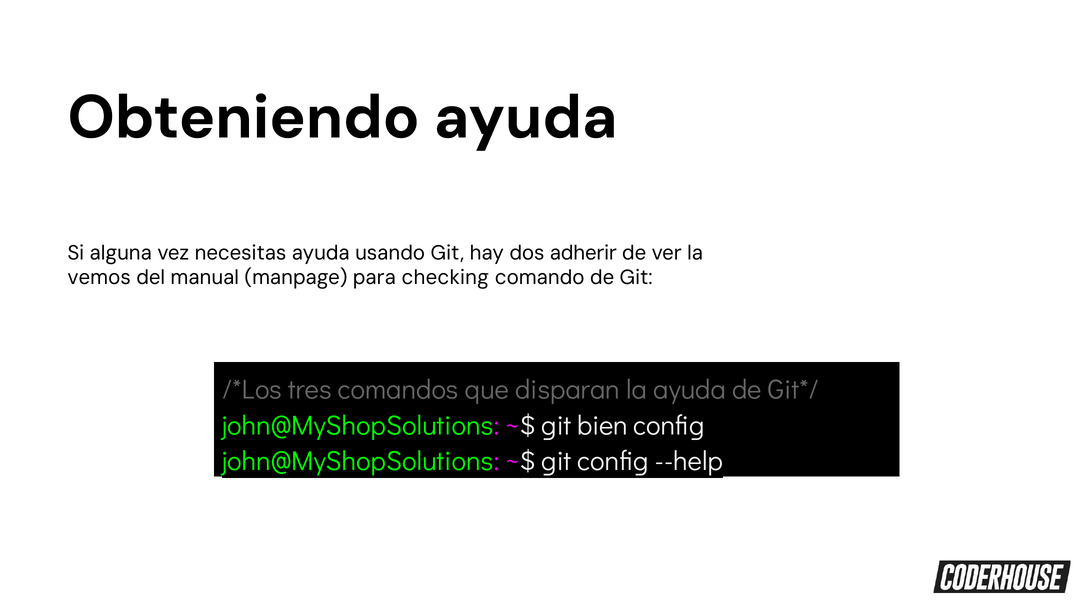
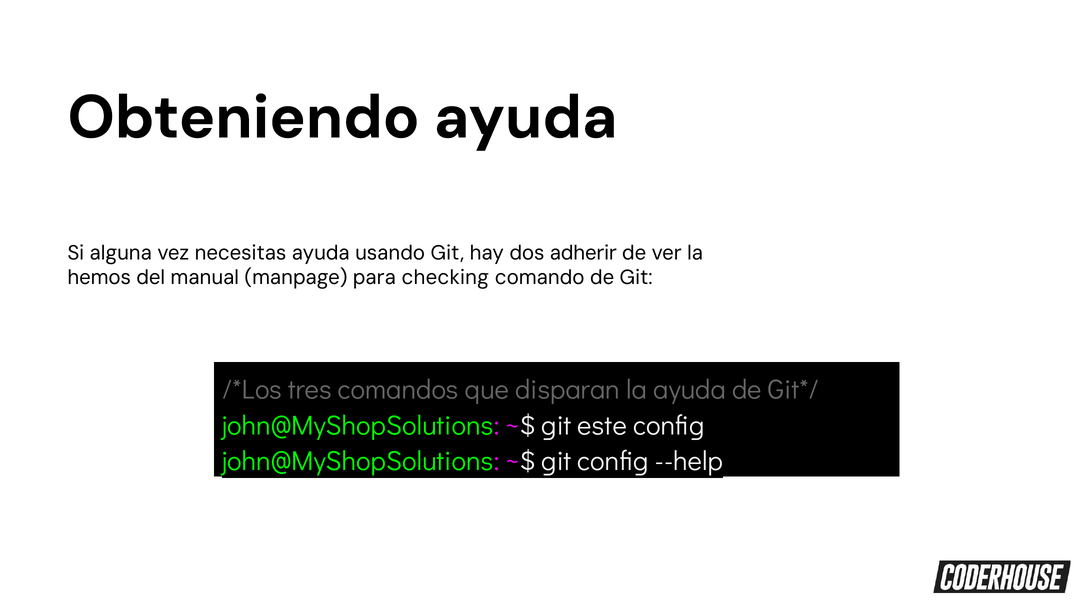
vemos: vemos -> hemos
bien: bien -> este
